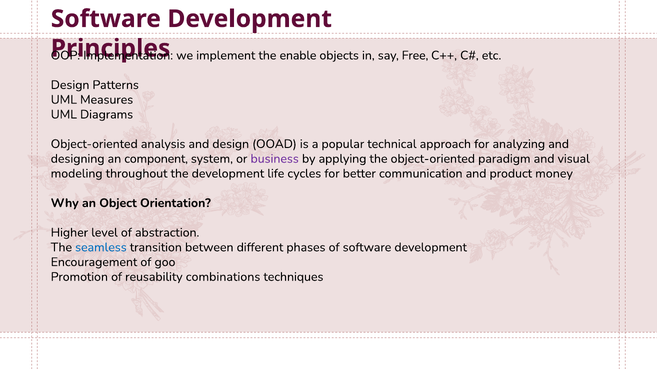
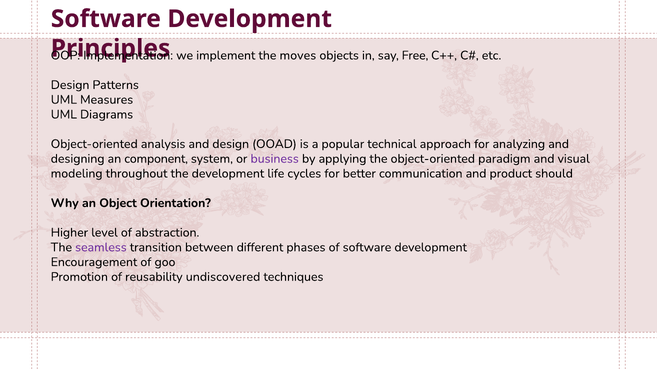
enable: enable -> moves
money: money -> should
seamless colour: blue -> purple
combinations: combinations -> undiscovered
